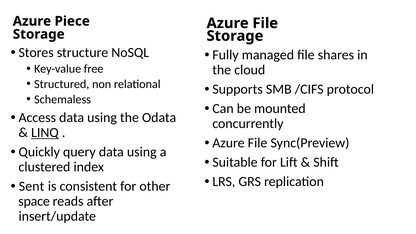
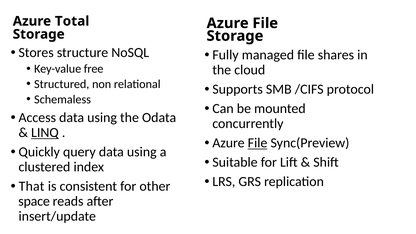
Piece: Piece -> Total
File at (258, 143) underline: none -> present
Sent: Sent -> That
